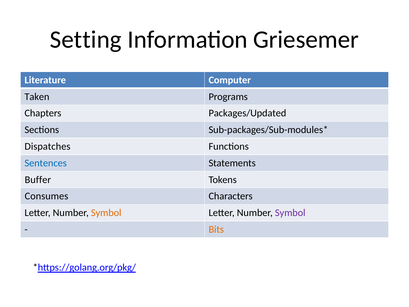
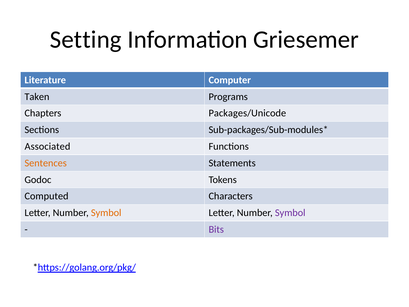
Packages/Updated: Packages/Updated -> Packages/Unicode
Dispatches: Dispatches -> Associated
Sentences colour: blue -> orange
Buffer: Buffer -> Godoc
Consumes: Consumes -> Computed
Bits colour: orange -> purple
